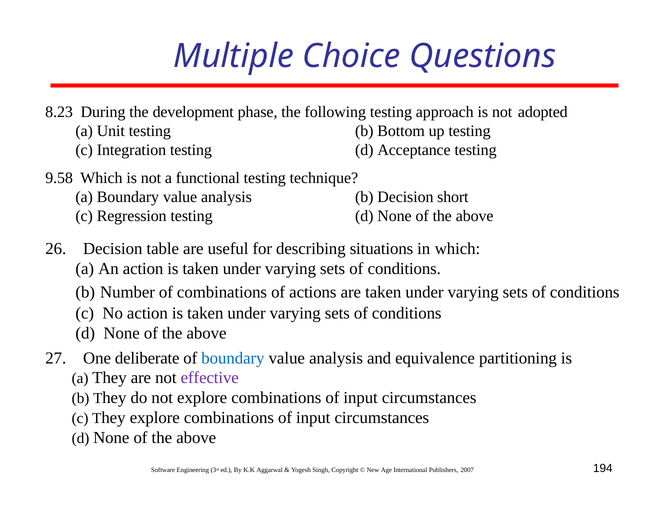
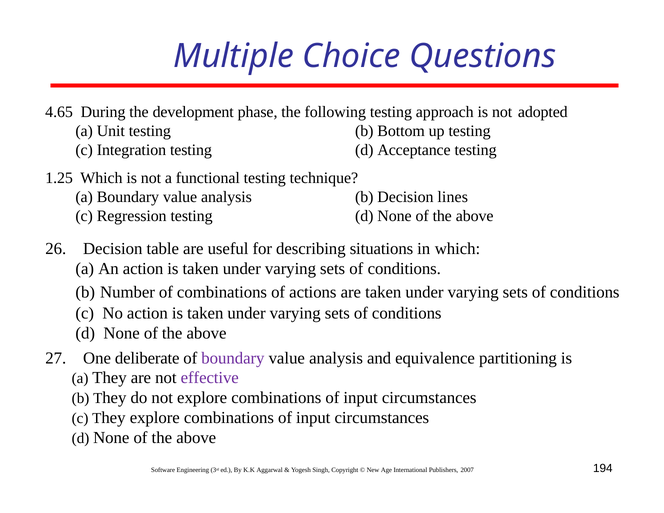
8.23: 8.23 -> 4.65
9.58: 9.58 -> 1.25
short: short -> lines
boundary at (233, 358) colour: blue -> purple
